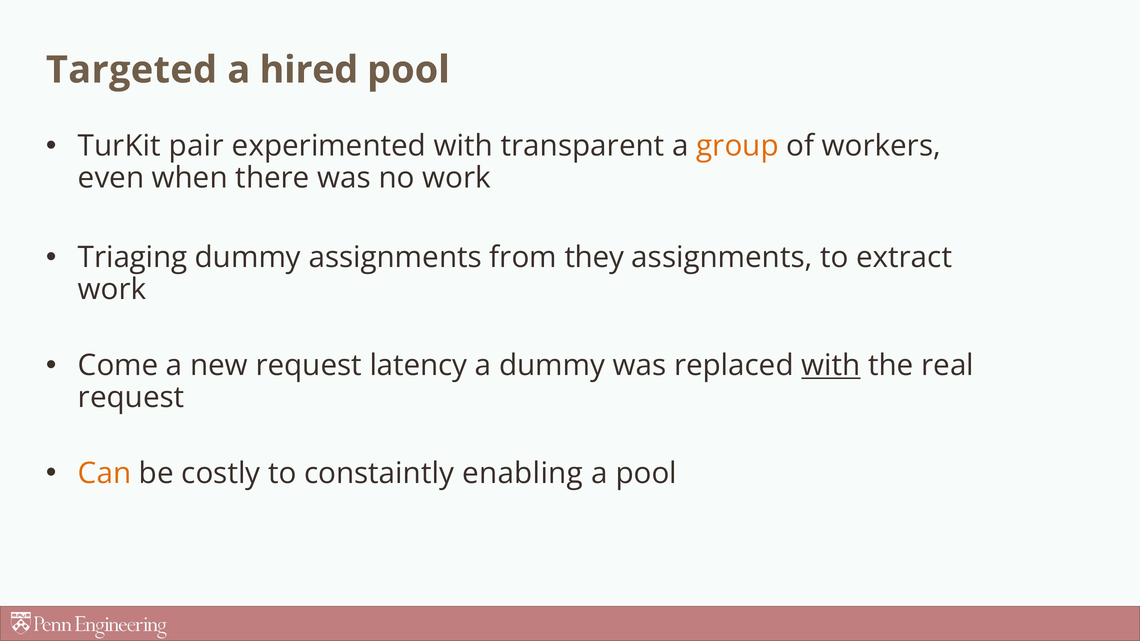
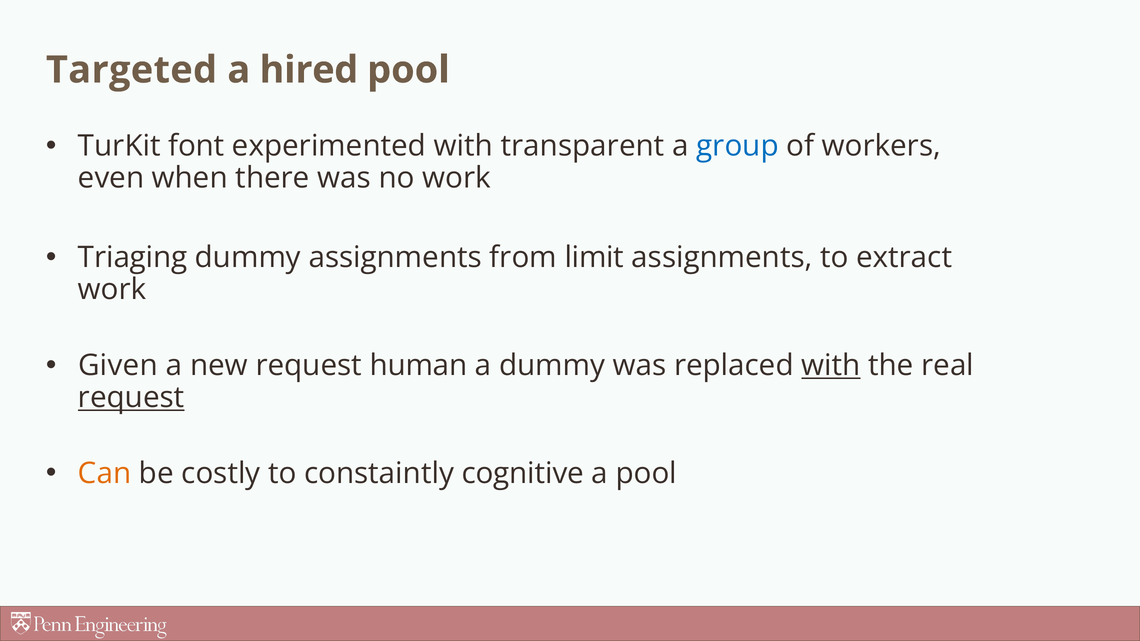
pair: pair -> font
group colour: orange -> blue
they: they -> limit
Come: Come -> Given
latency: latency -> human
request at (131, 398) underline: none -> present
enabling: enabling -> cognitive
